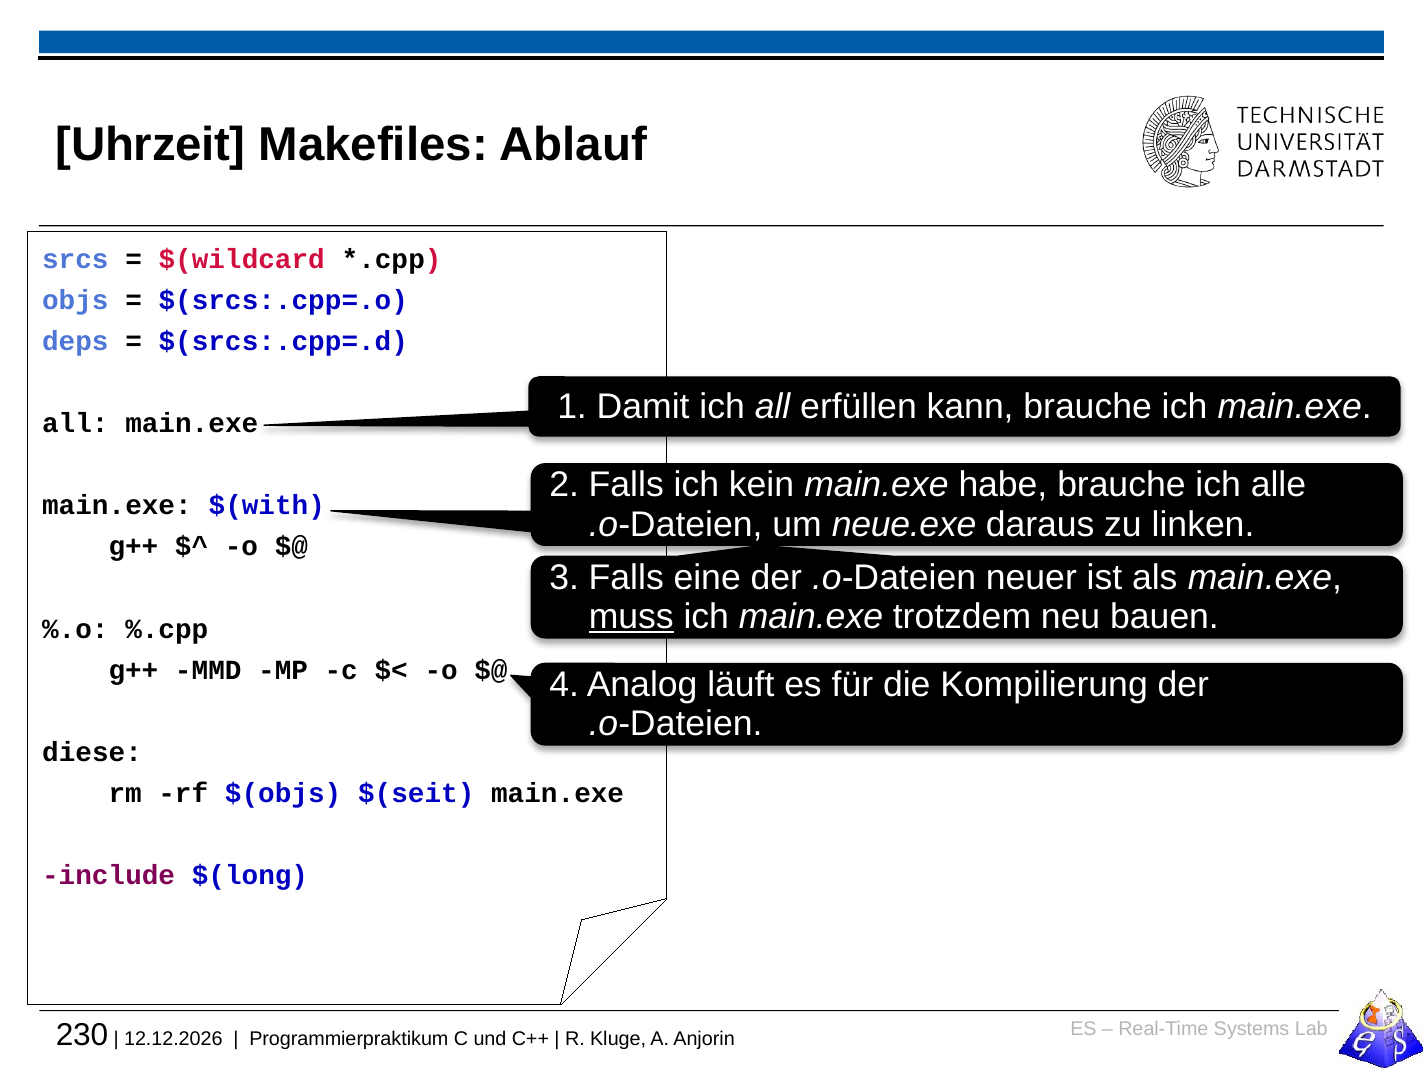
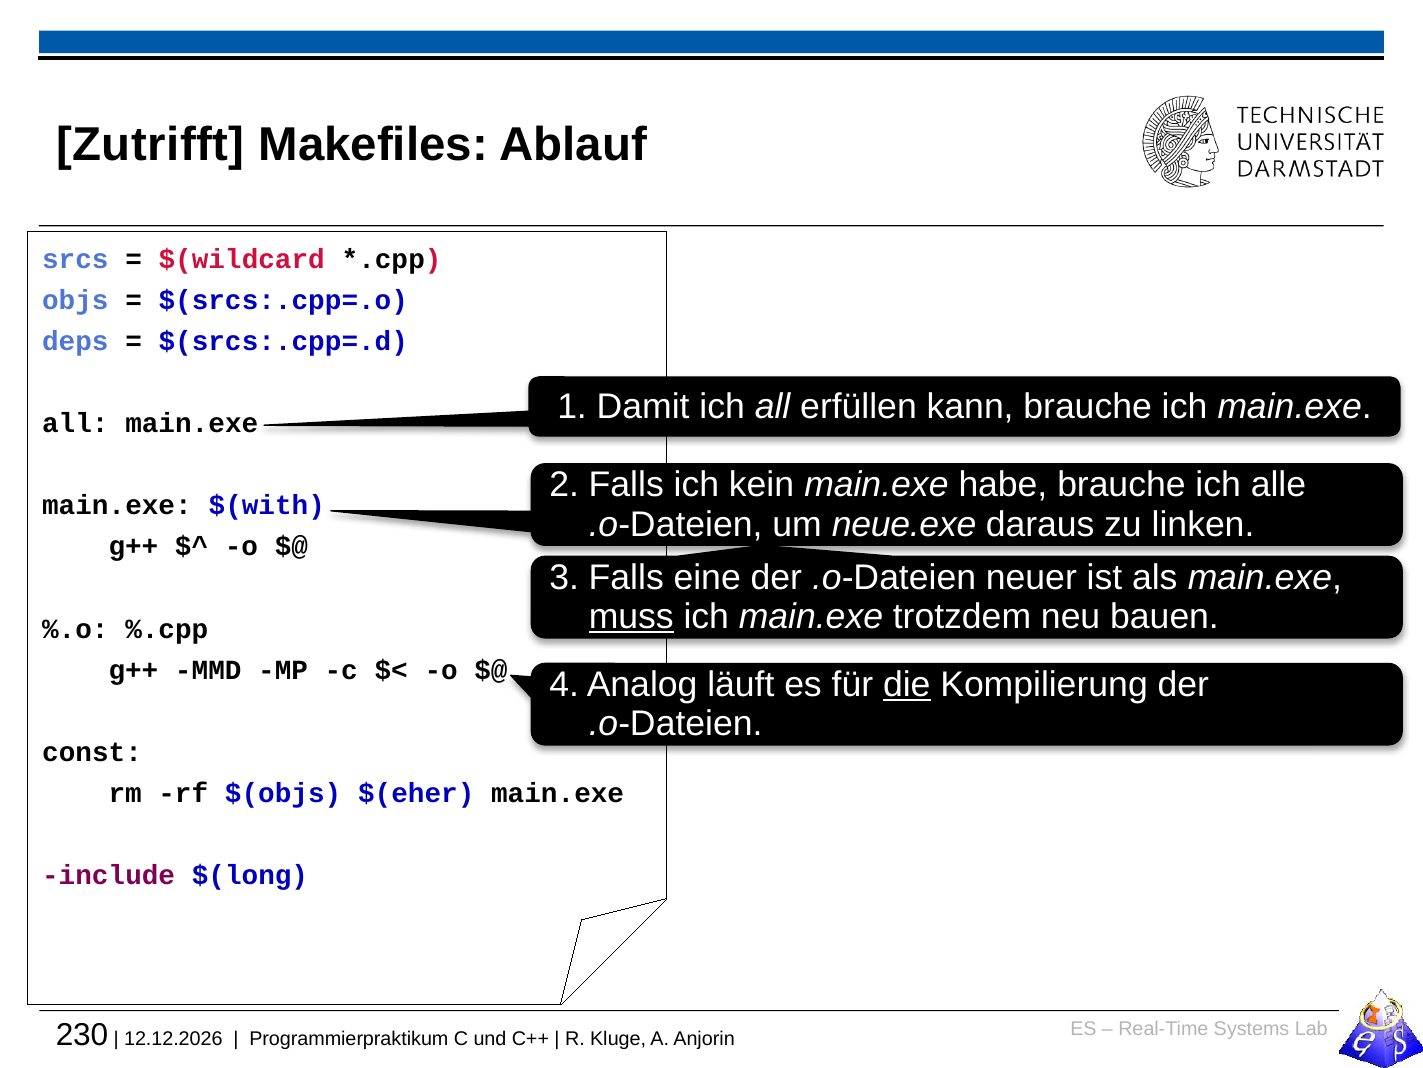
Uhrzeit: Uhrzeit -> Zutrifft
die underline: none -> present
diese: diese -> const
$(seit: $(seit -> $(eher
